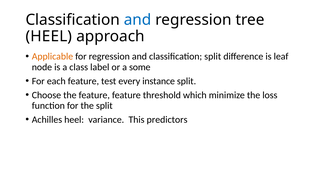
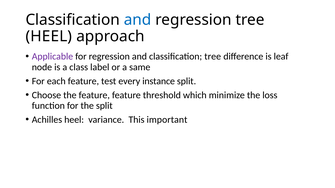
Applicable colour: orange -> purple
classification split: split -> tree
some: some -> same
predictors: predictors -> important
